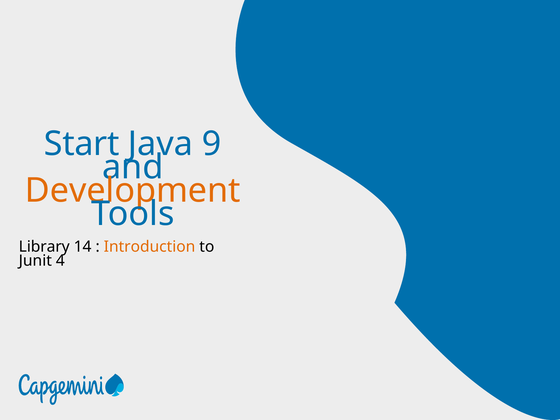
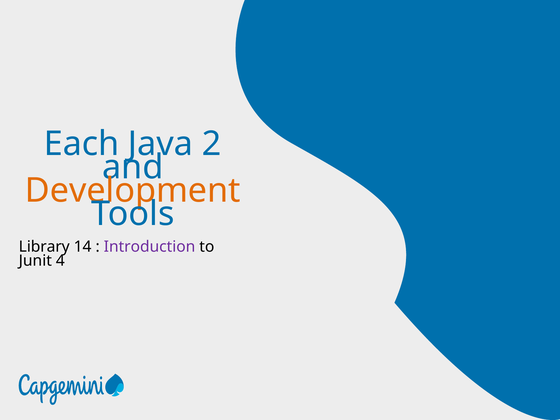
Start: Start -> Each
9: 9 -> 2
Introduction colour: orange -> purple
